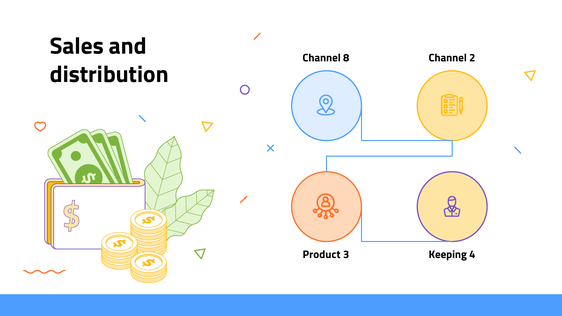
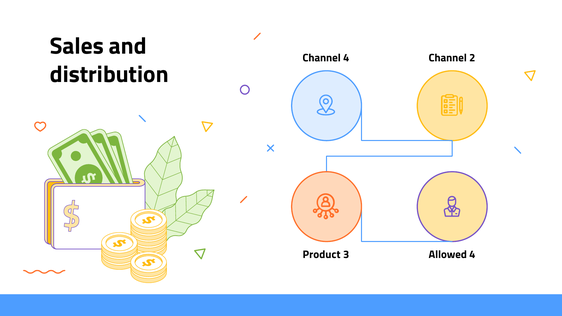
Channel 8: 8 -> 4
Keeping: Keeping -> Allowed
